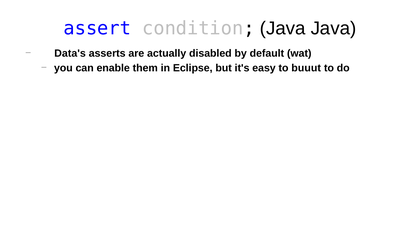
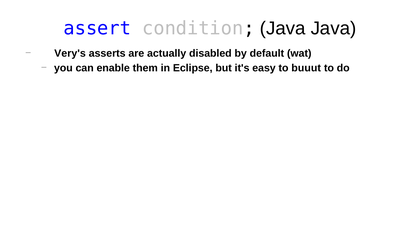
Data's: Data's -> Very's
